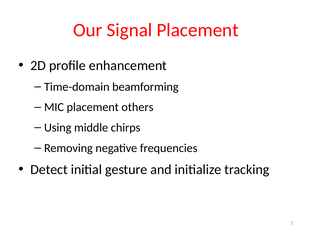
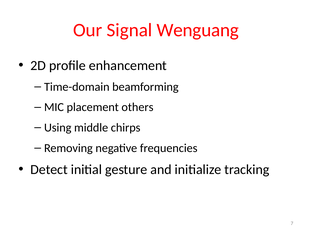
Signal Placement: Placement -> Wenguang
